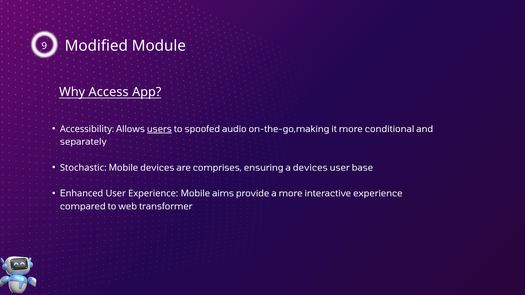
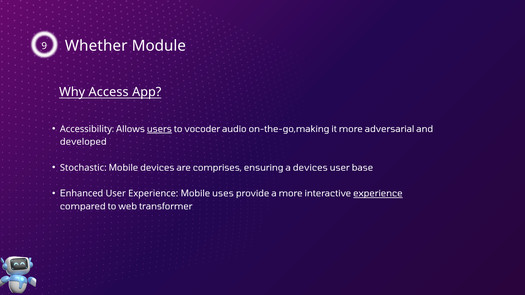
Modified: Modified -> Whether
spoofed: spoofed -> vocoder
conditional: conditional -> adversarial
separately: separately -> developed
aims: aims -> uses
experience at (378, 194) underline: none -> present
